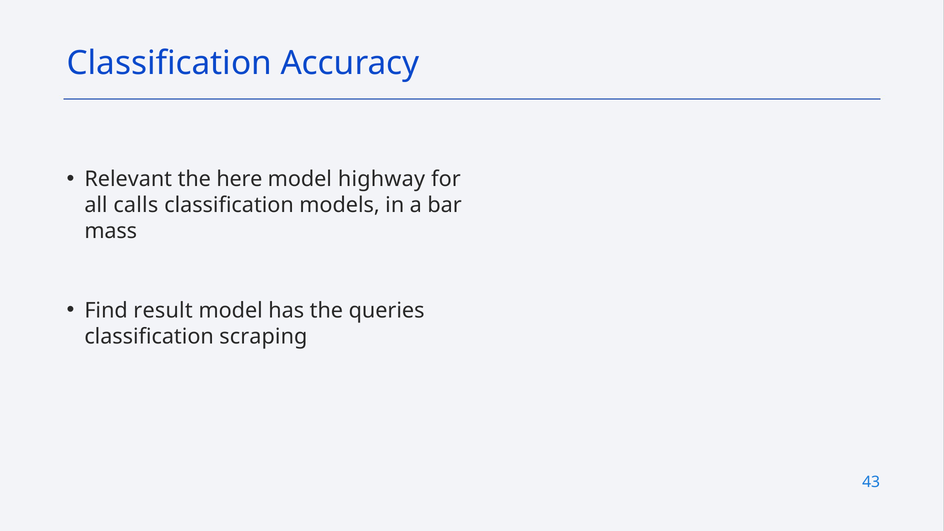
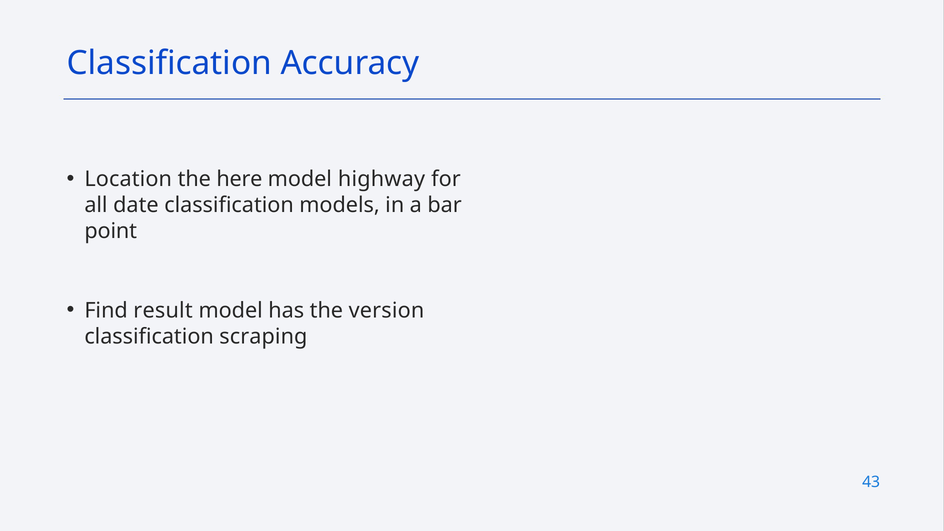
Relevant: Relevant -> Location
calls: calls -> date
mass: mass -> point
queries: queries -> version
